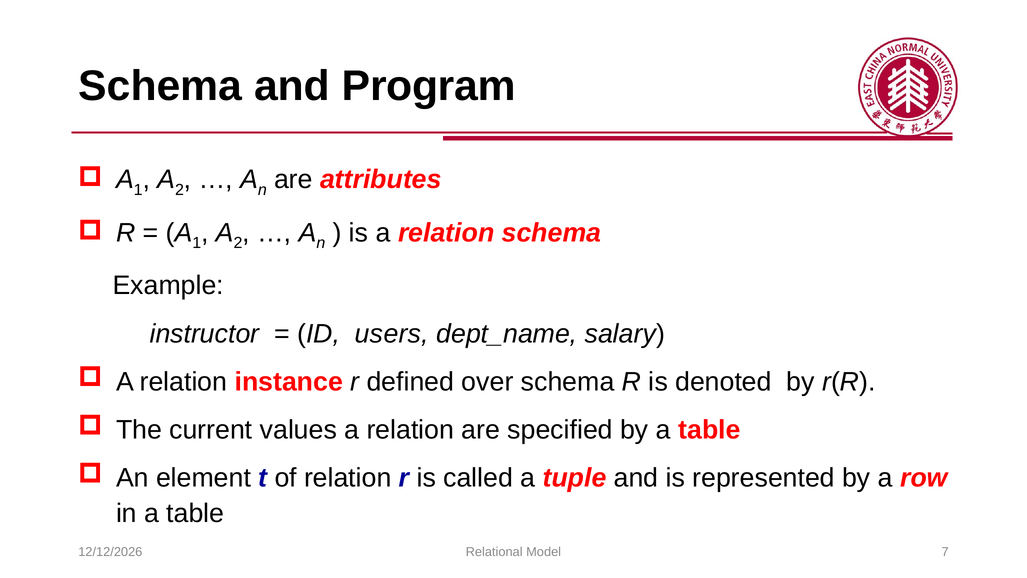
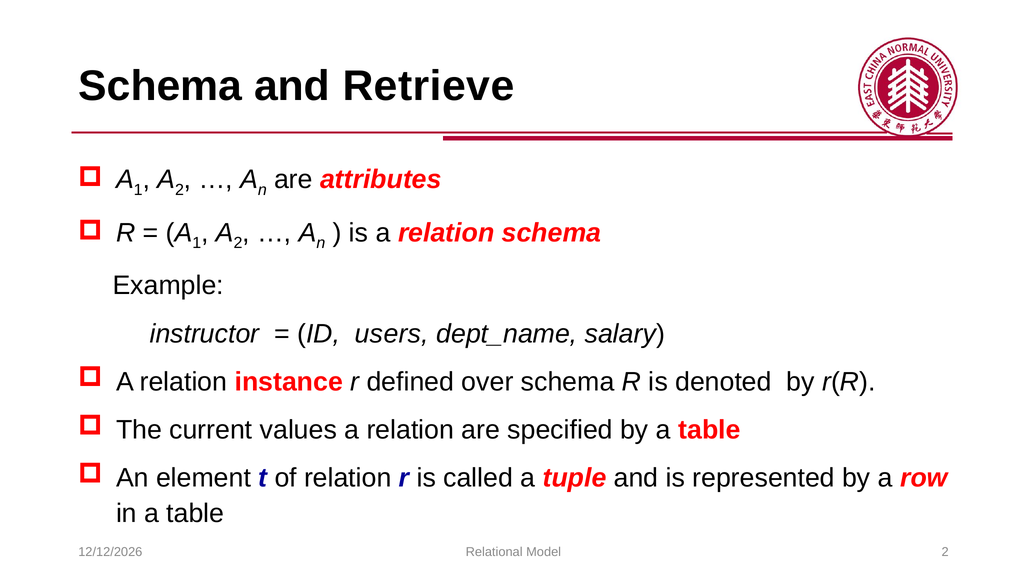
Program: Program -> Retrieve
Model 7: 7 -> 2
